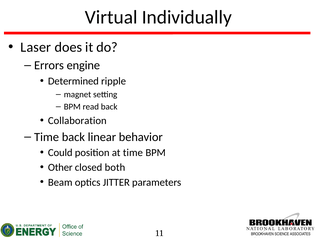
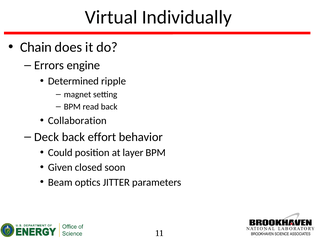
Laser: Laser -> Chain
Time at (47, 137): Time -> Deck
linear: linear -> effort
at time: time -> layer
Other: Other -> Given
both: both -> soon
